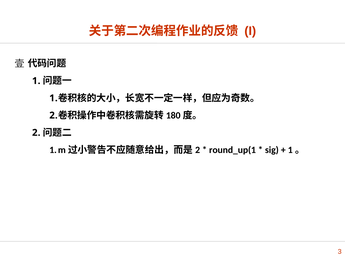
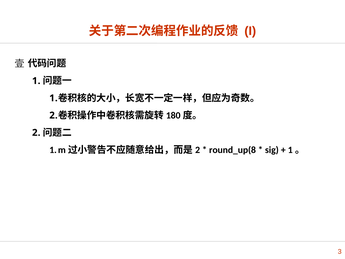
round_up(1: round_up(1 -> round_up(8
